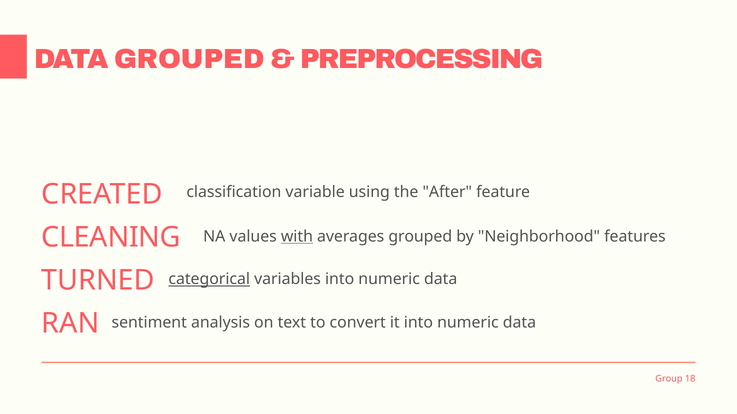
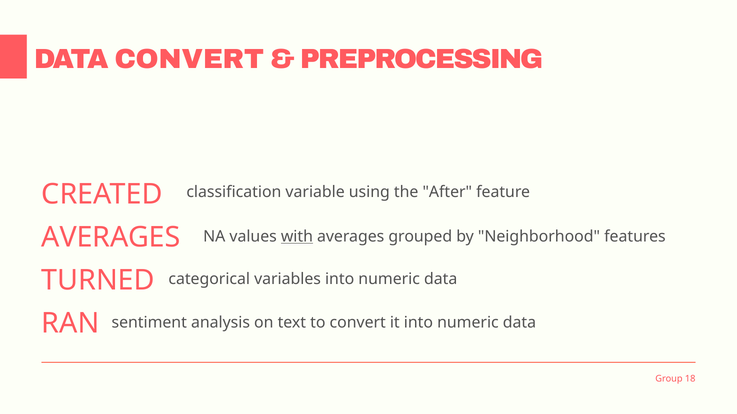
DATA GROUPED: GROUPED -> CONVERT
CLEANING at (111, 238): CLEANING -> AVERAGES
categorical underline: present -> none
